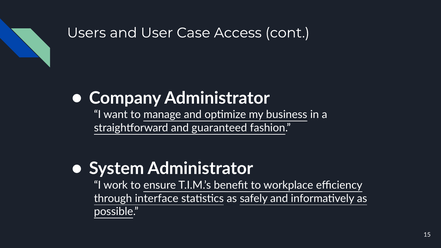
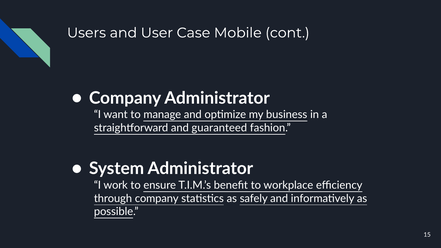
Access: Access -> Mobile
through interface: interface -> company
